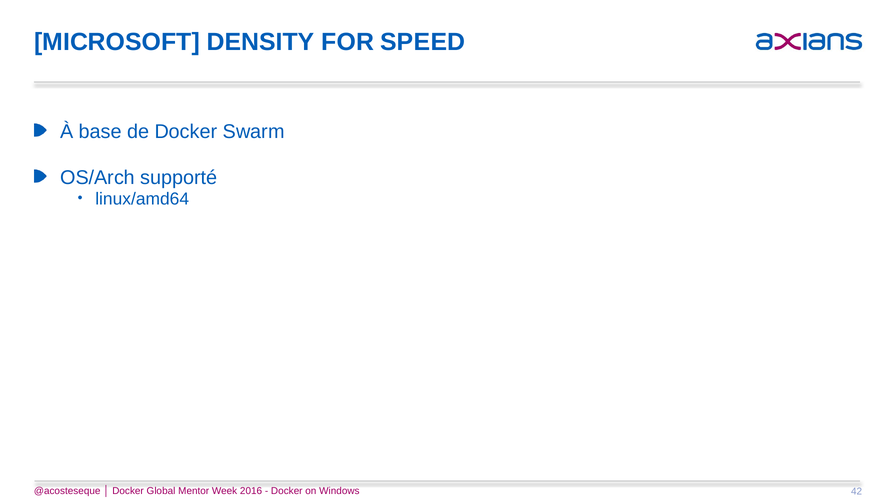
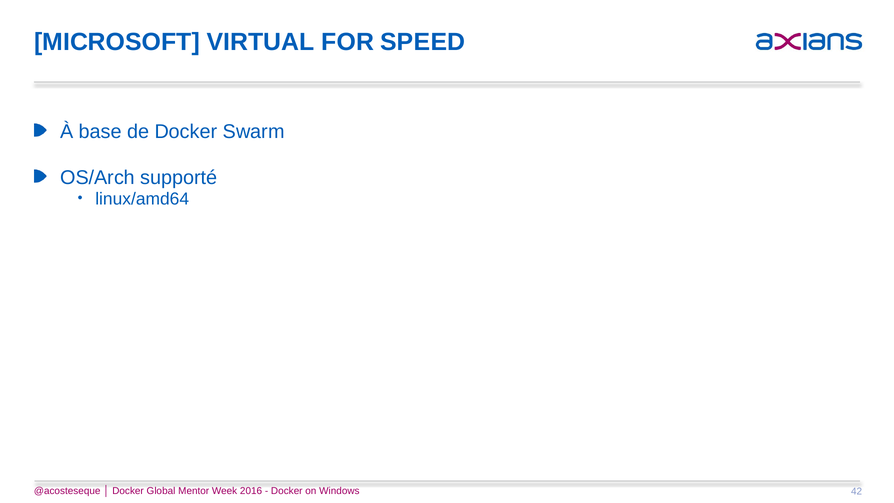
DENSITY: DENSITY -> VIRTUAL
